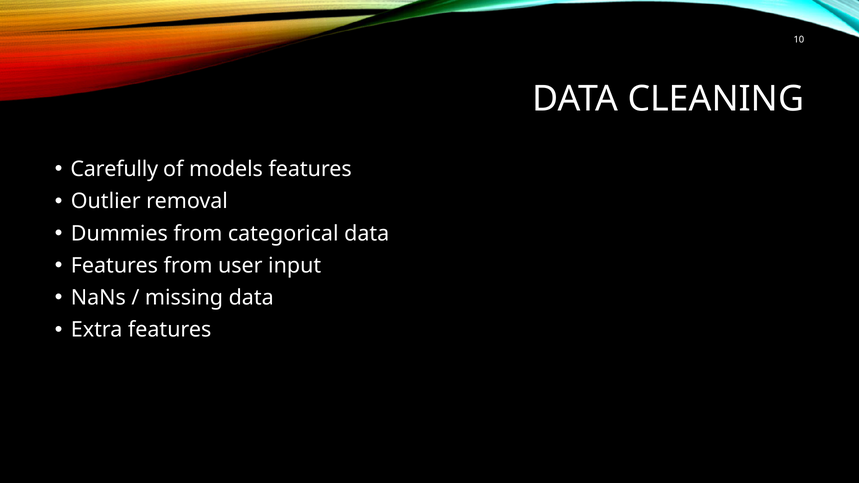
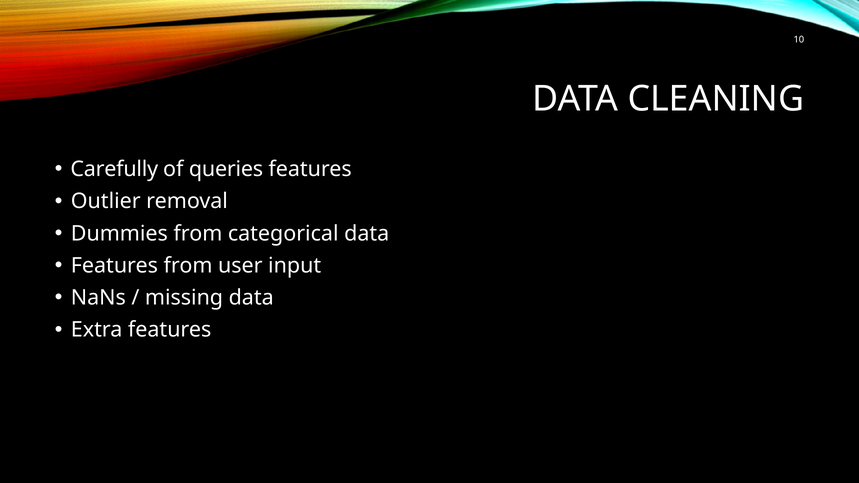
models: models -> queries
